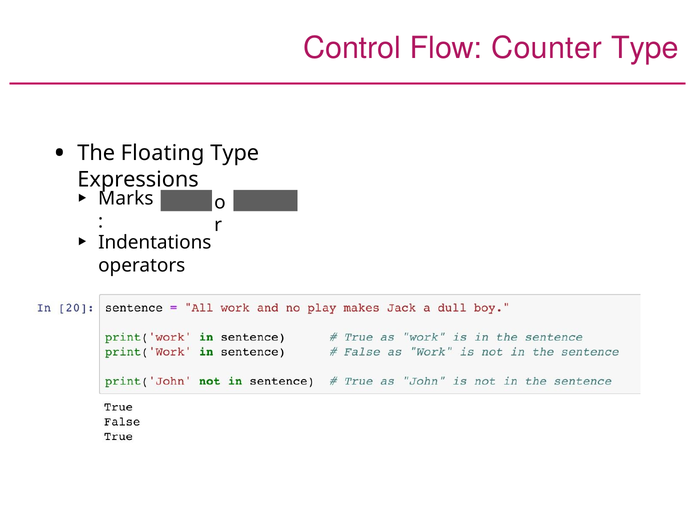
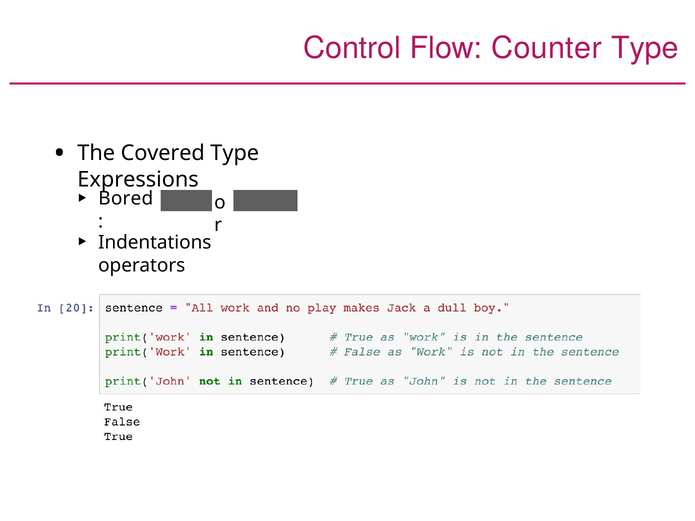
Floating: Floating -> Covered
Marks: Marks -> Bored
